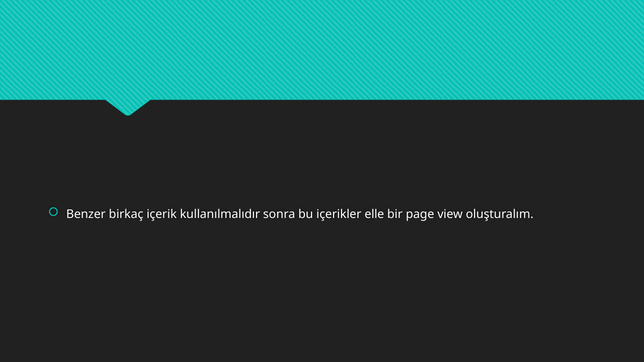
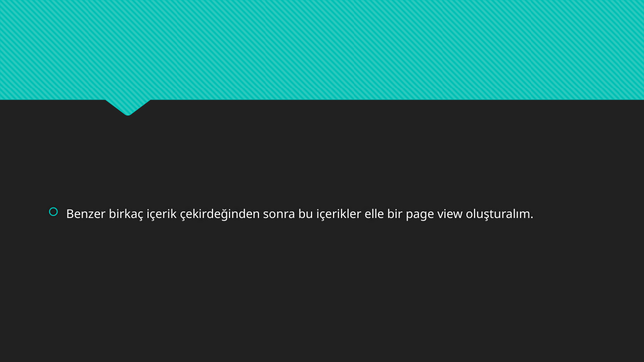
kullanılmalıdır: kullanılmalıdır -> çekirdeğinden
